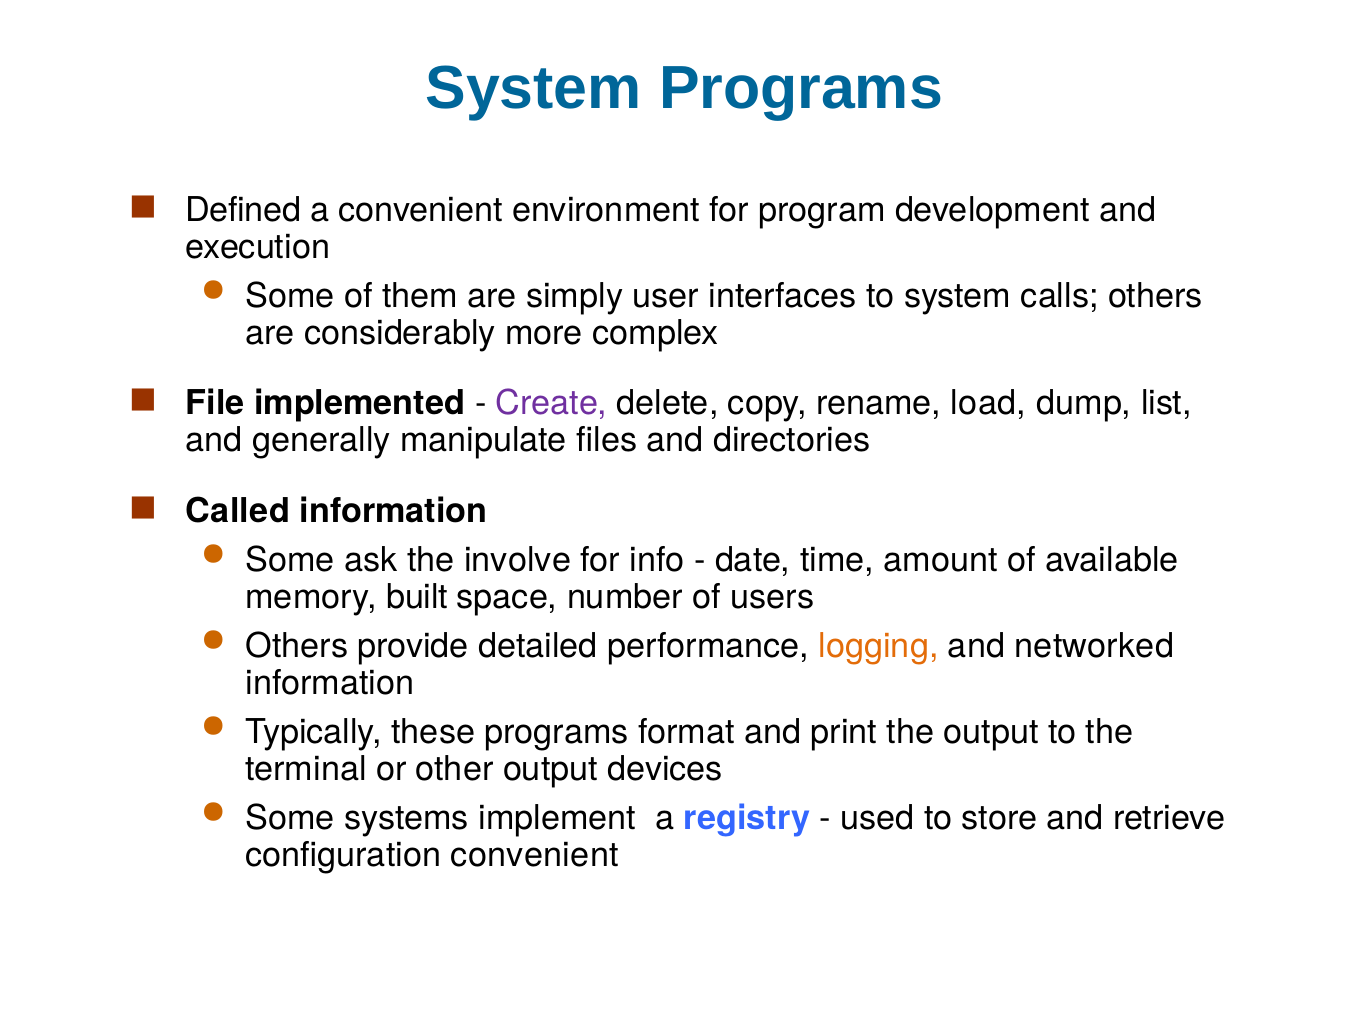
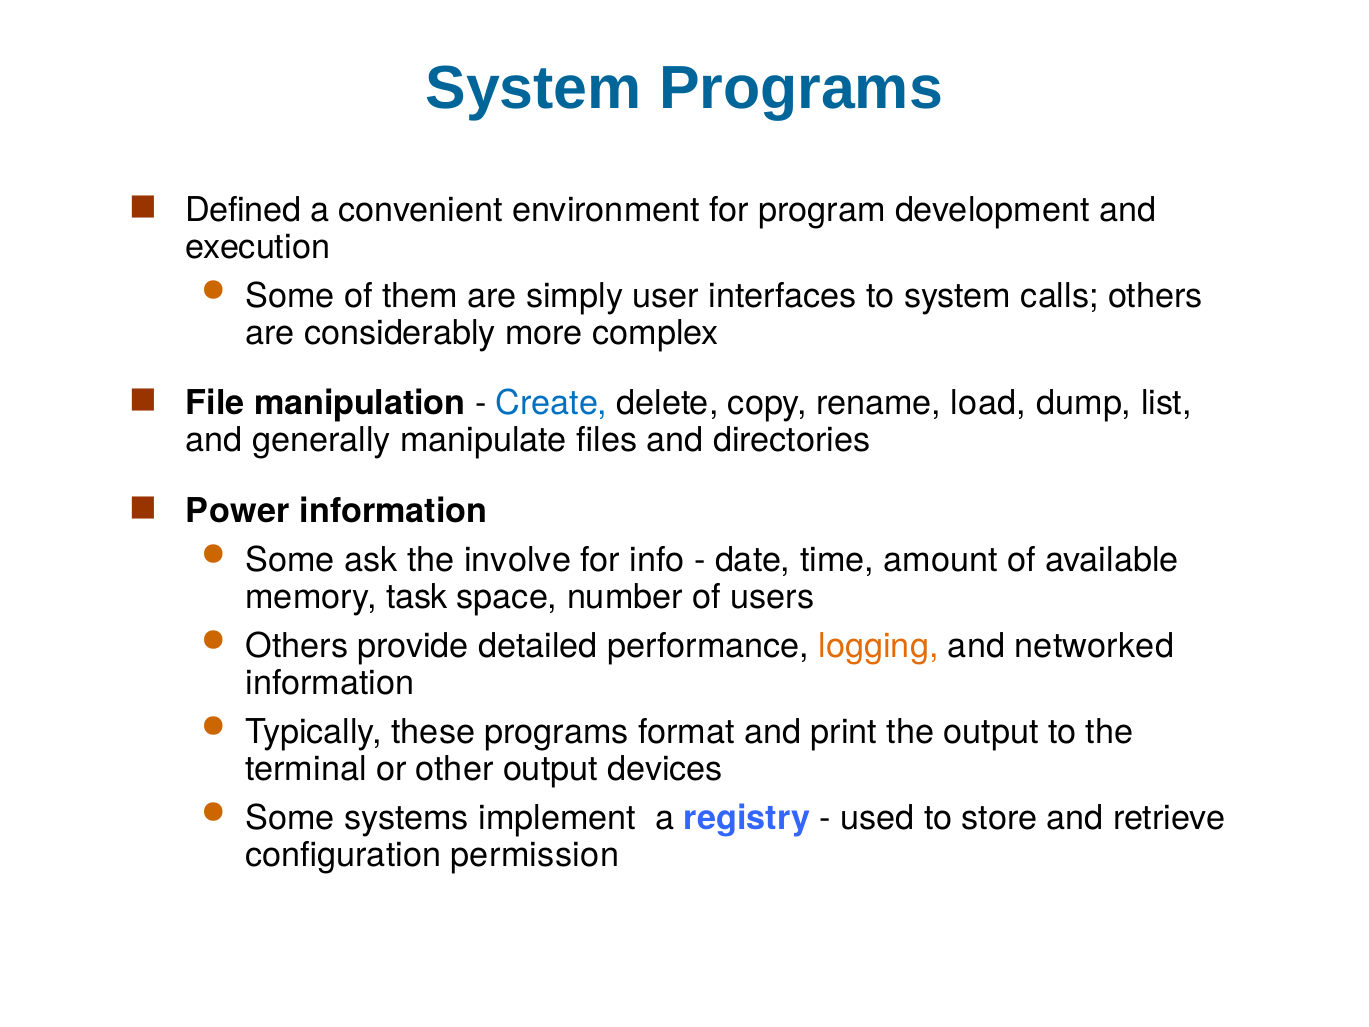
implemented: implemented -> manipulation
Create colour: purple -> blue
Called: Called -> Power
built: built -> task
configuration convenient: convenient -> permission
